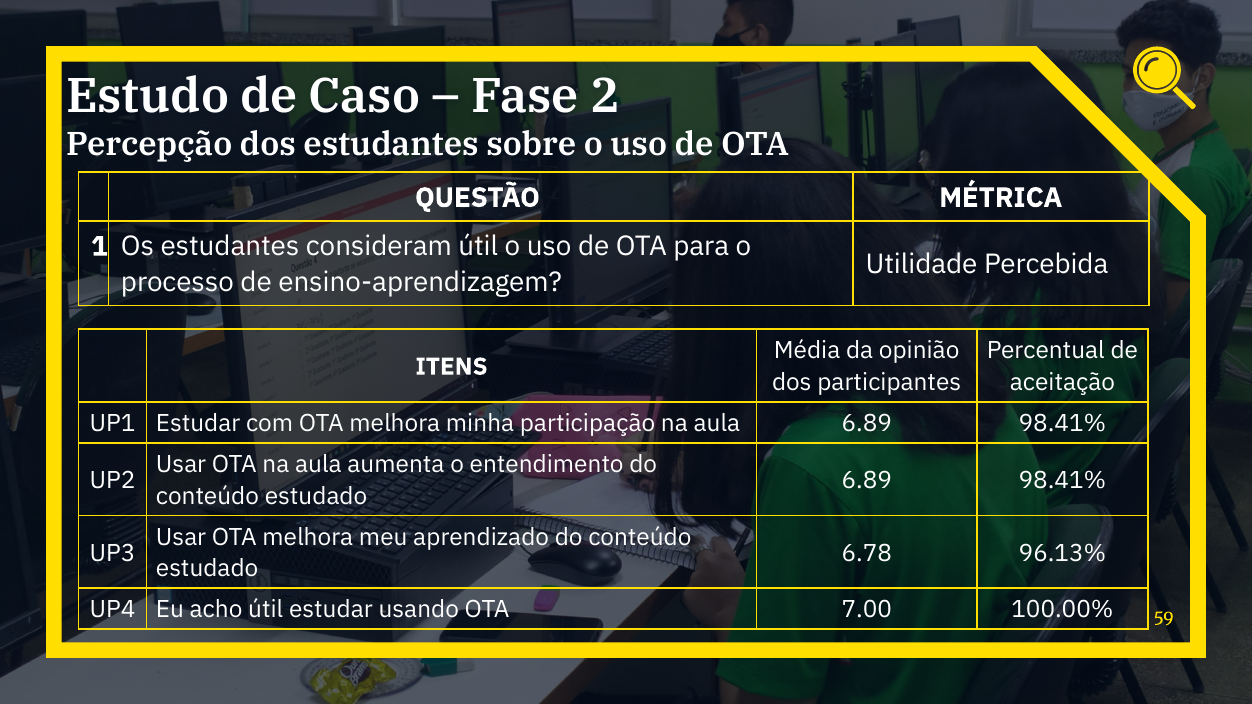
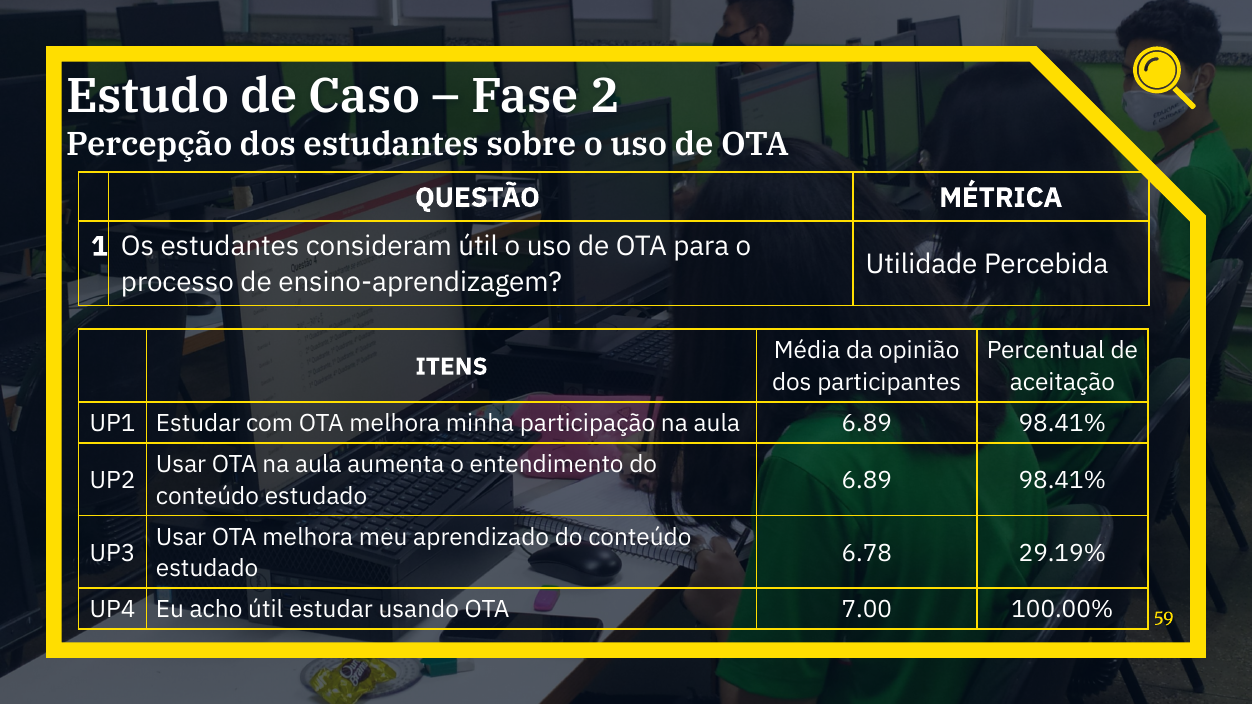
96.13%: 96.13% -> 29.19%
